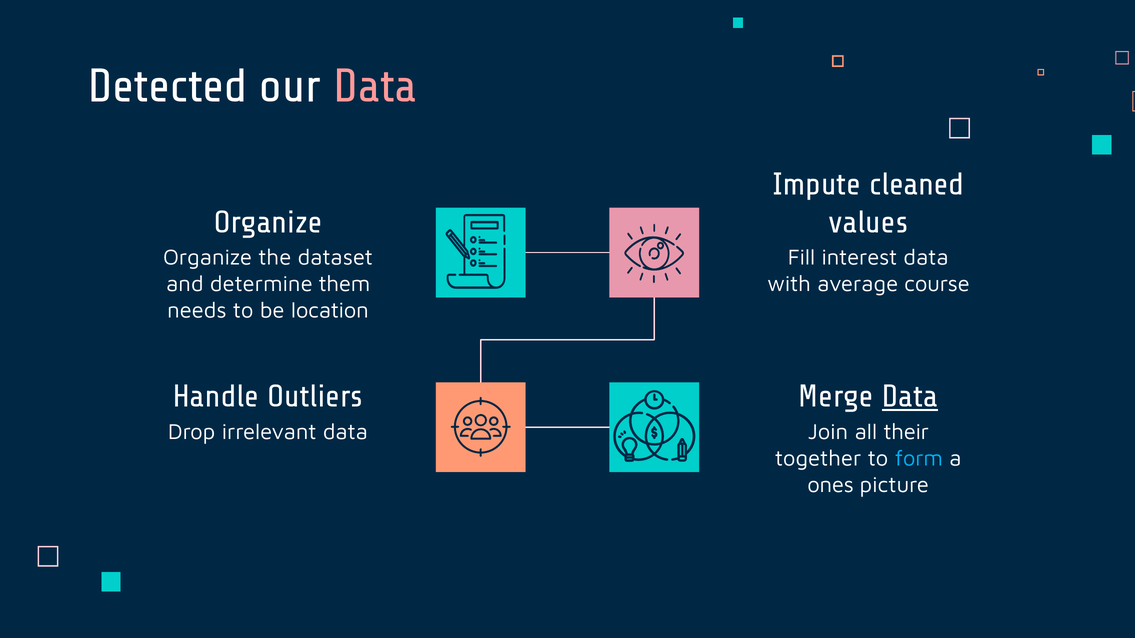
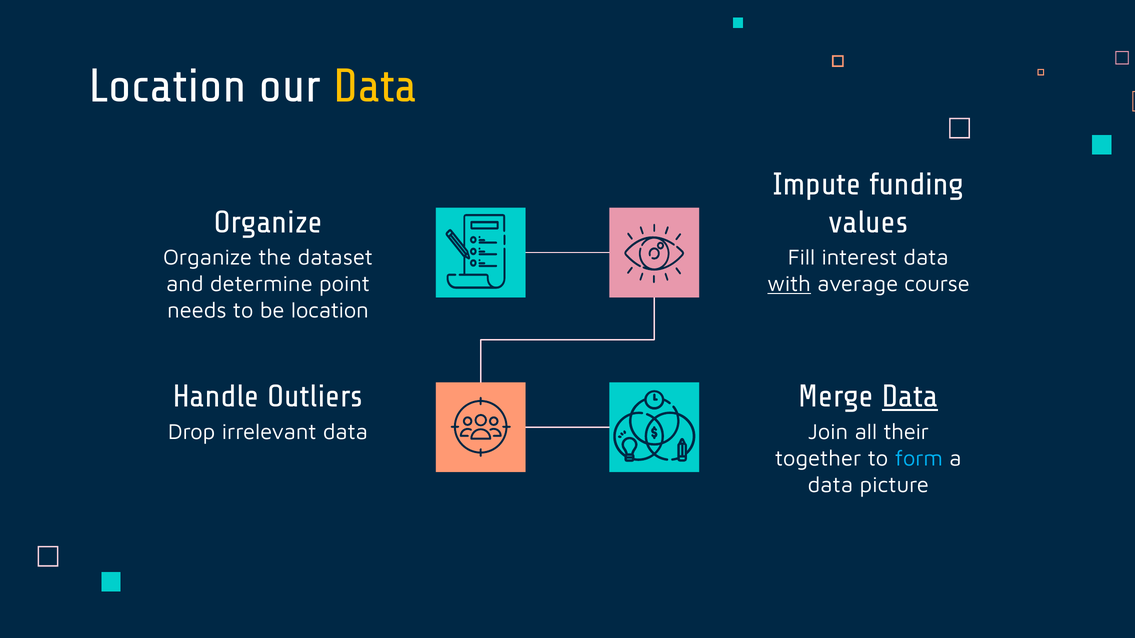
Detected at (168, 86): Detected -> Location
Data at (375, 86) colour: pink -> yellow
cleaned: cleaned -> funding
them: them -> point
with underline: none -> present
ones at (831, 485): ones -> data
